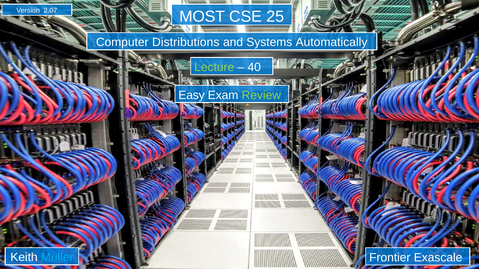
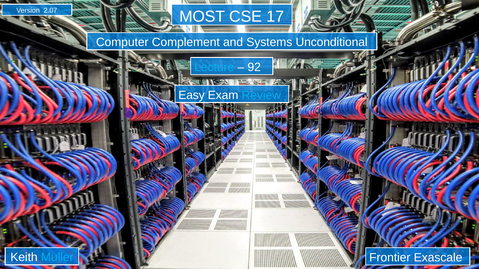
25: 25 -> 17
Distributions: Distributions -> Complement
Automatically: Automatically -> Unconditional
Lecture colour: light green -> light blue
40: 40 -> 92
Review colour: light green -> light blue
